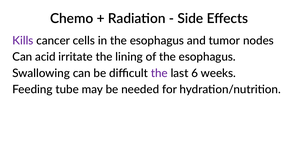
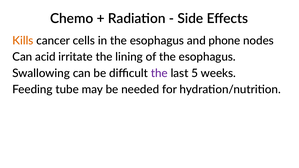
Kills colour: purple -> orange
tumor: tumor -> phone
6: 6 -> 5
